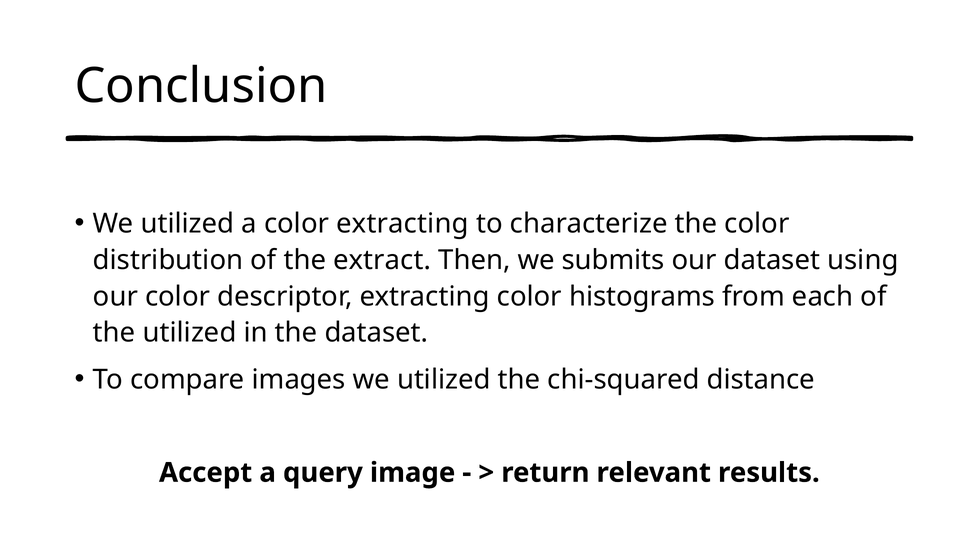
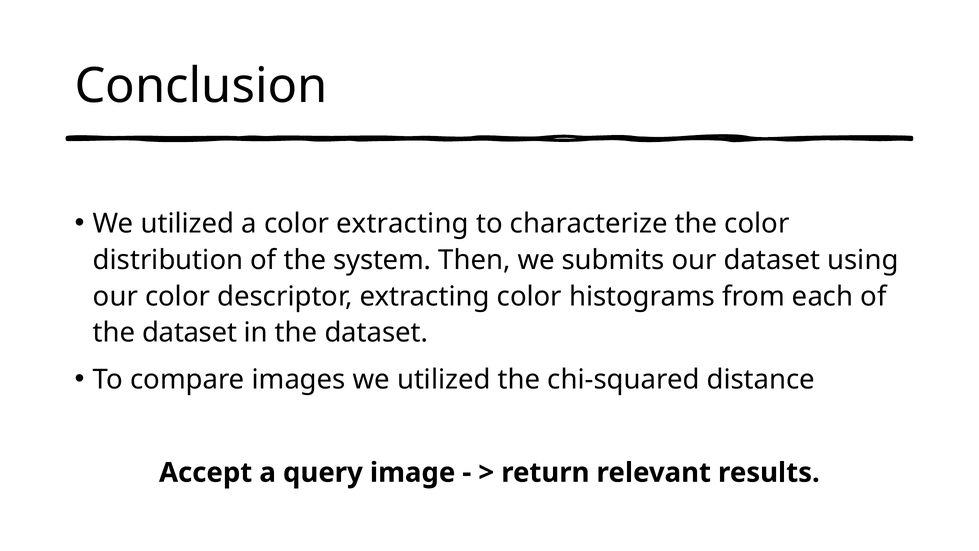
extract: extract -> system
utilized at (190, 333): utilized -> dataset
